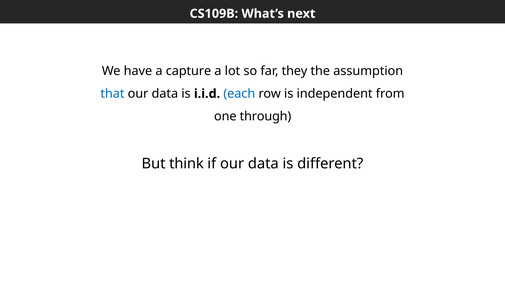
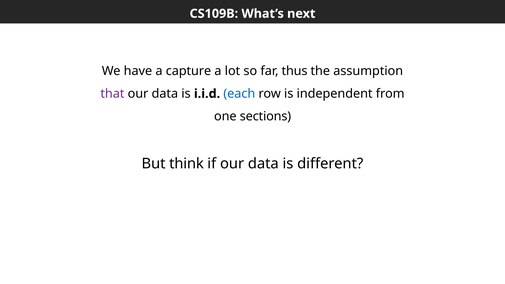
they: they -> thus
that colour: blue -> purple
through: through -> sections
